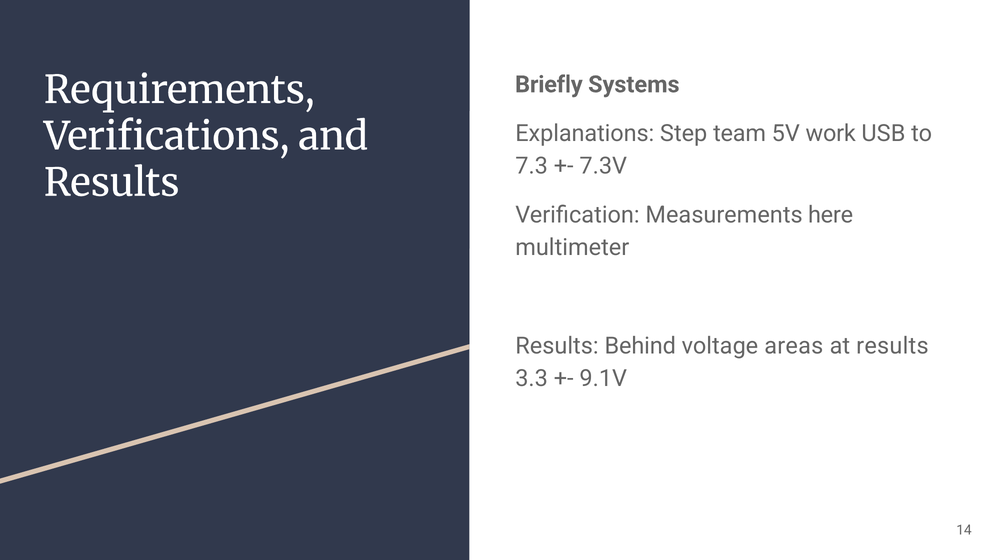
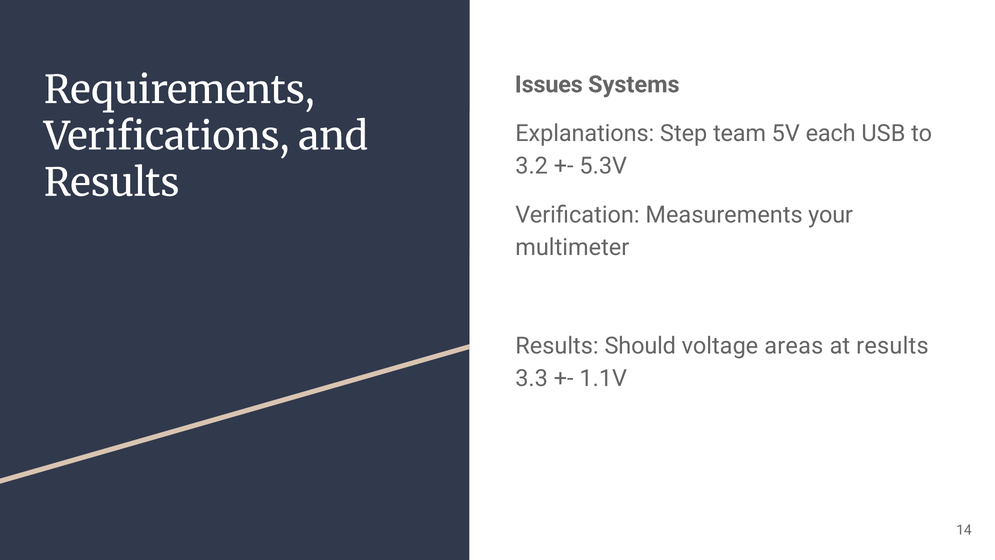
Briefly: Briefly -> Issues
work: work -> each
7.3: 7.3 -> 3.2
7.3V: 7.3V -> 5.3V
here: here -> your
Behind: Behind -> Should
9.1V: 9.1V -> 1.1V
